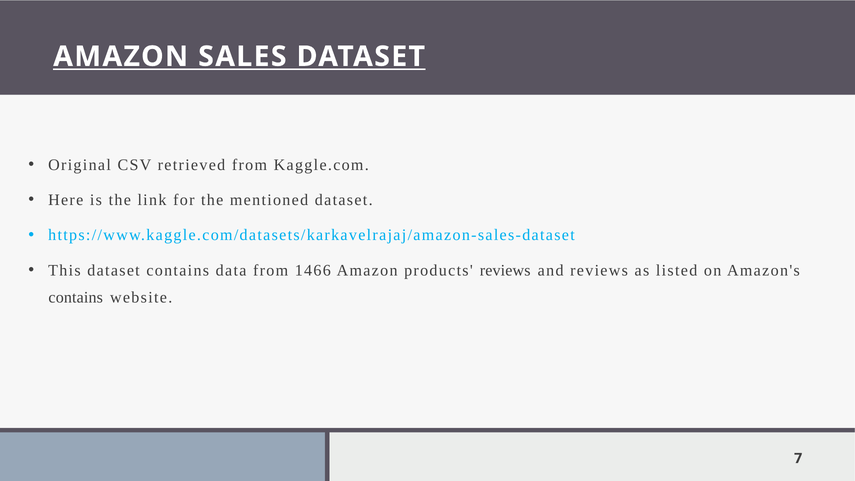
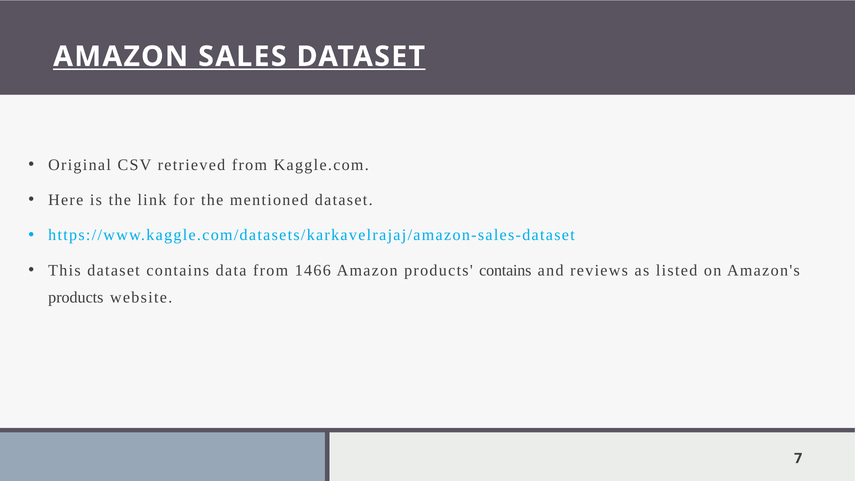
products reviews: reviews -> contains
contains at (76, 297): contains -> products
